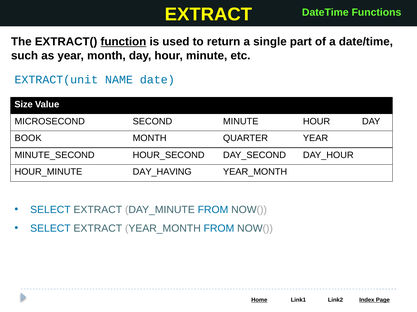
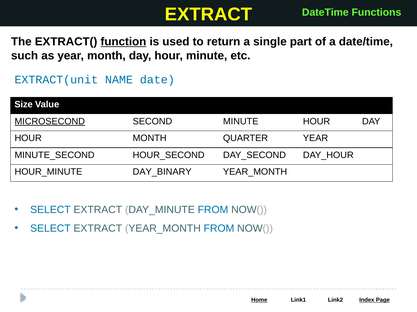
MICROSECOND underline: none -> present
BOOK at (28, 138): BOOK -> HOUR
DAY_HAVING: DAY_HAVING -> DAY_BINARY
